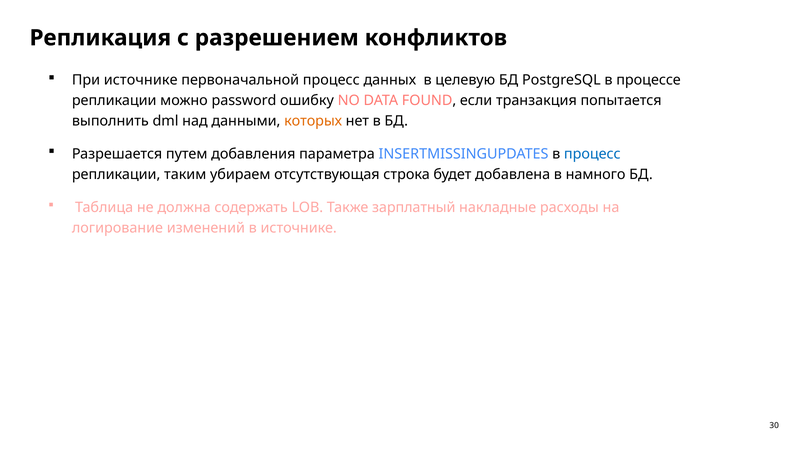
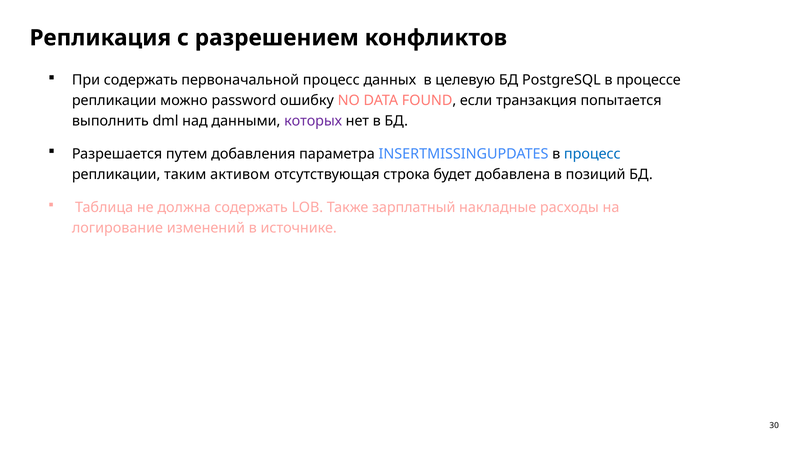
При источнике: источнике -> содержать
которых colour: orange -> purple
убираем: убираем -> активом
намного: намного -> позиций
